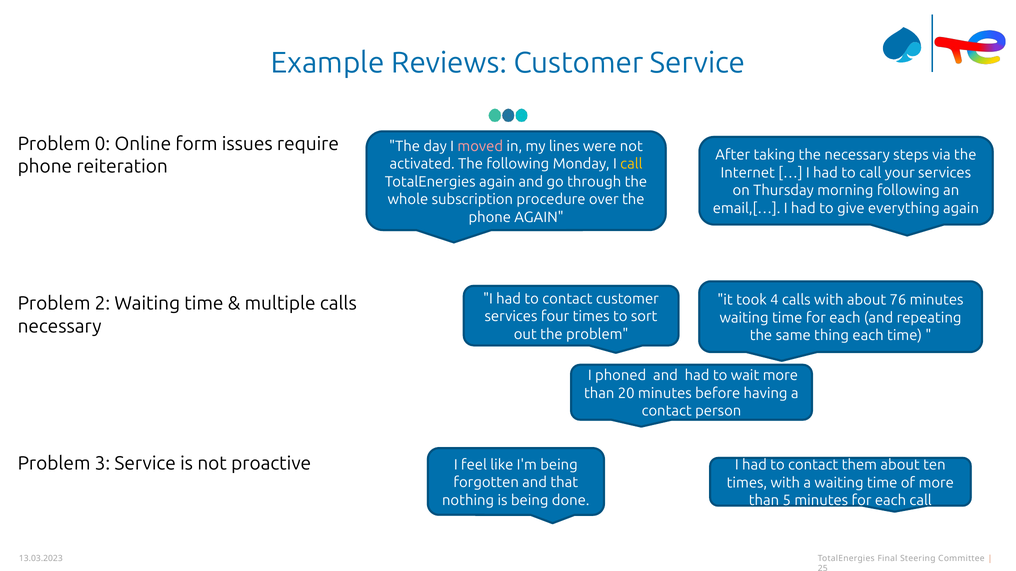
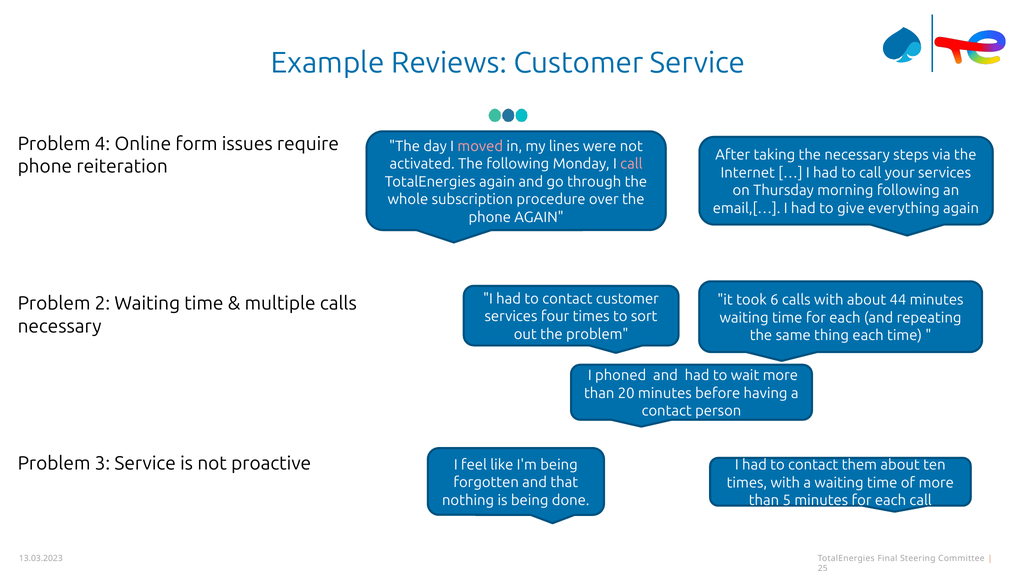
0: 0 -> 4
call at (631, 164) colour: yellow -> pink
4: 4 -> 6
76: 76 -> 44
